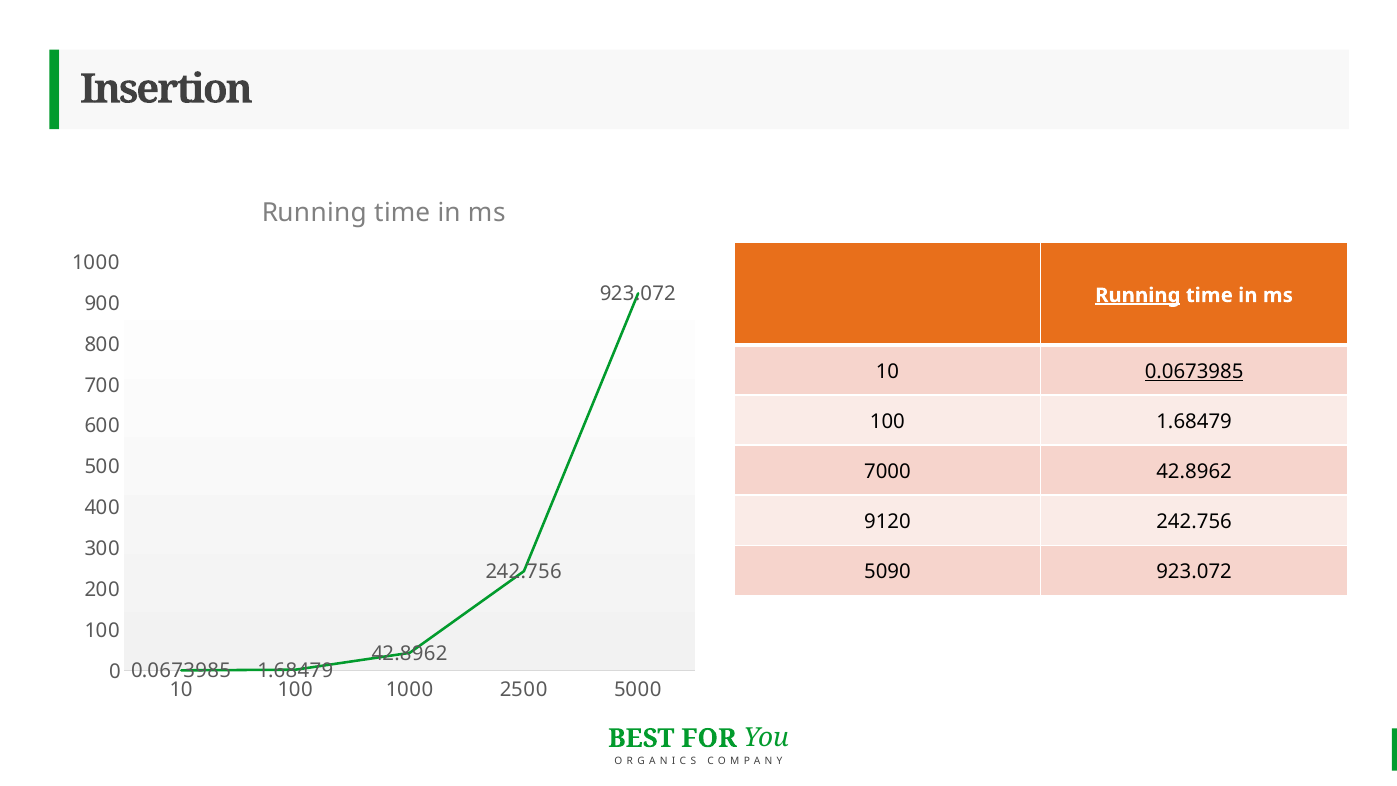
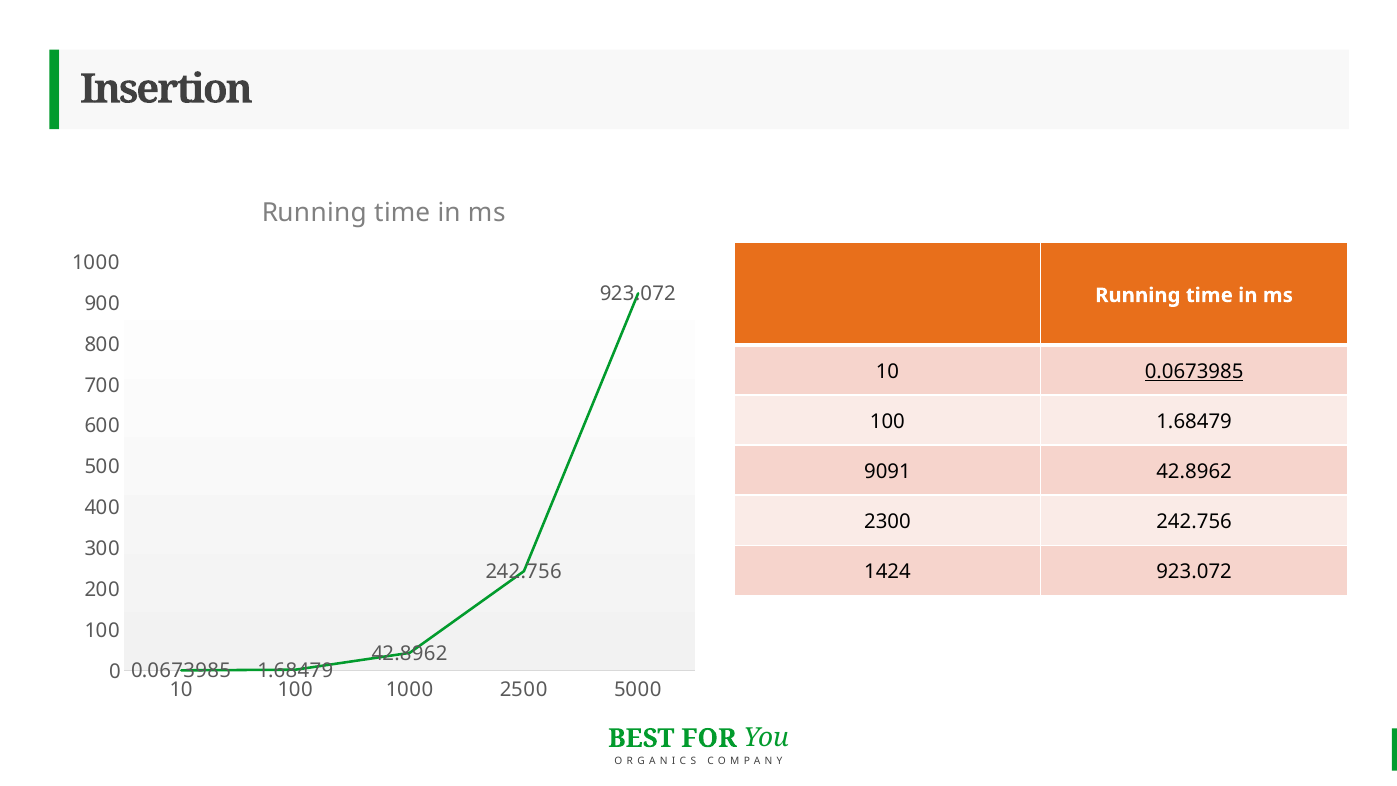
Running at (1138, 295) underline: present -> none
7000: 7000 -> 9091
9120: 9120 -> 2300
5090: 5090 -> 1424
